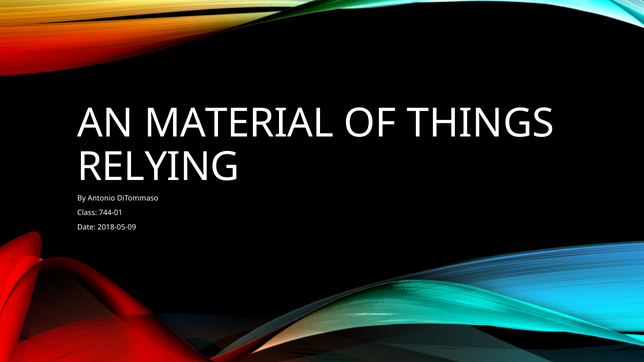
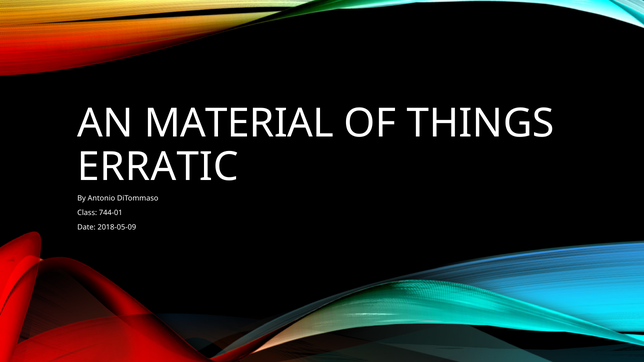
RELYING: RELYING -> ERRATIC
